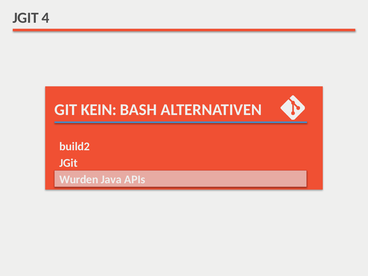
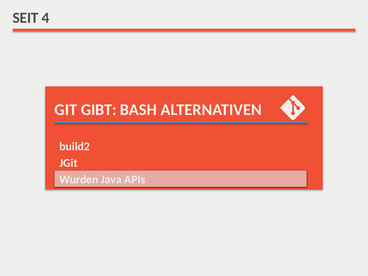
JGIT at (26, 18): JGIT -> SEIT
KEIN: KEIN -> GIBT
